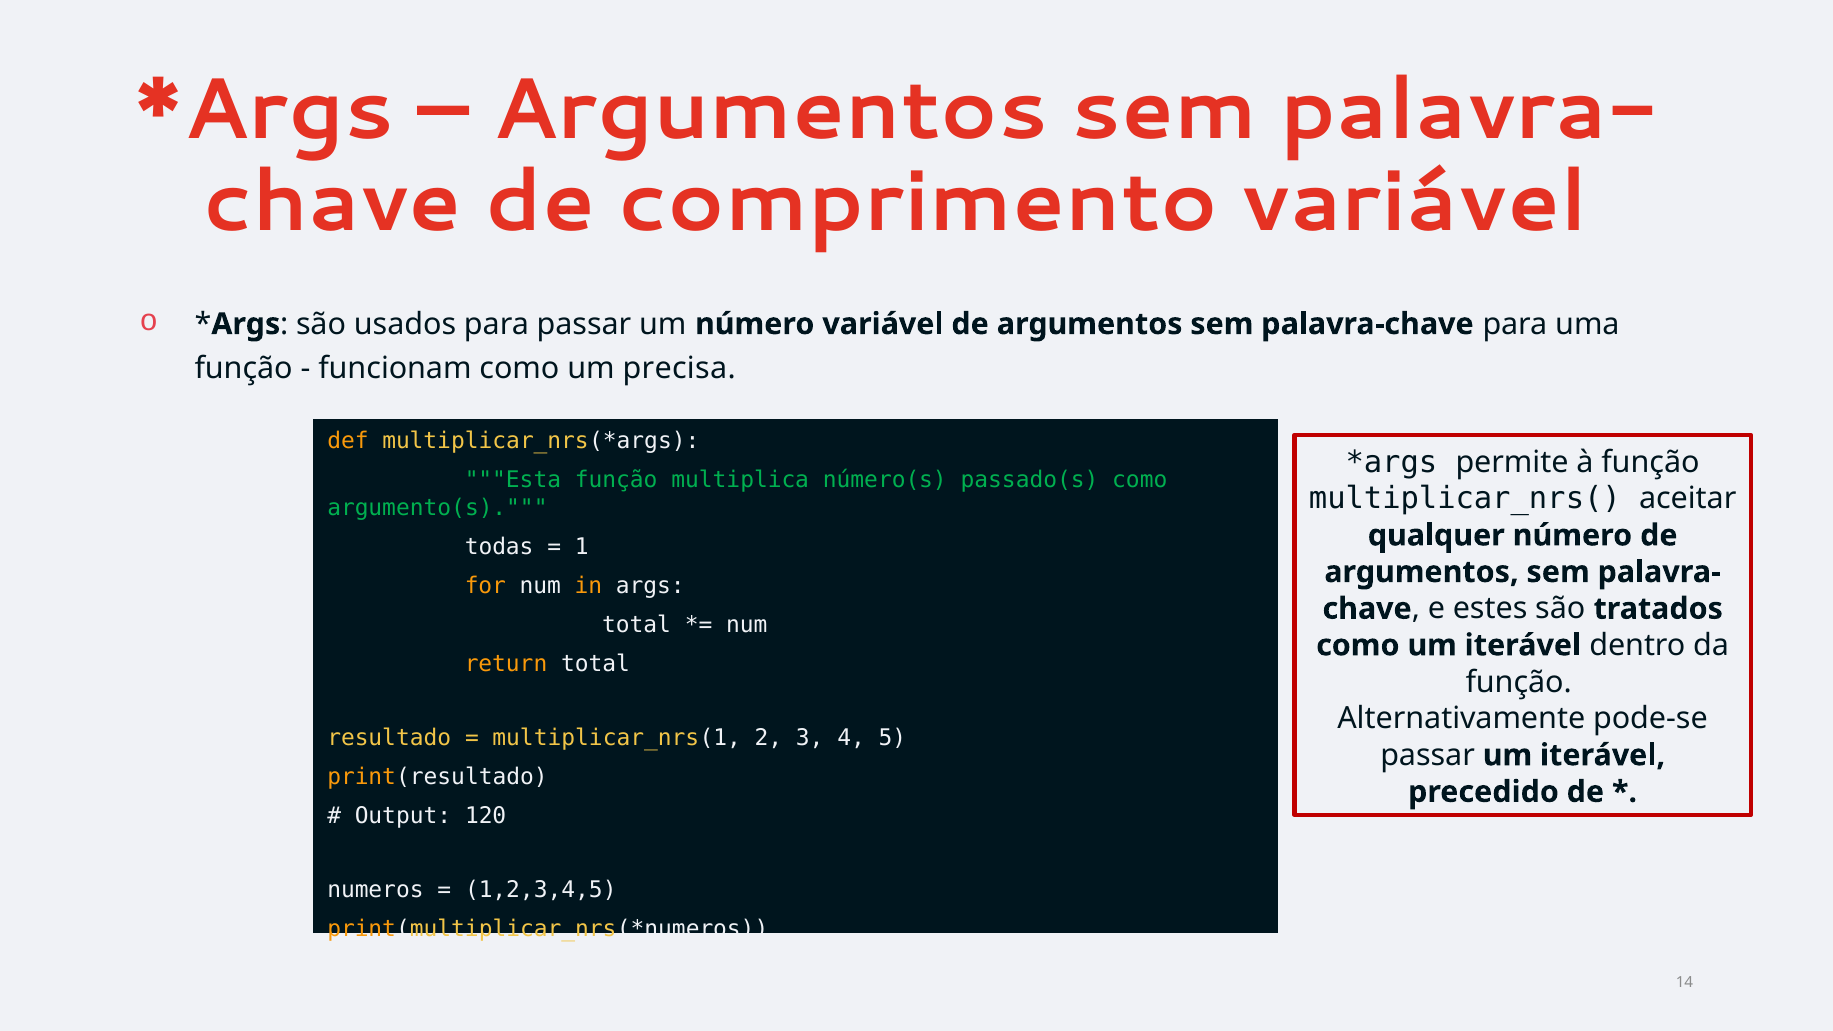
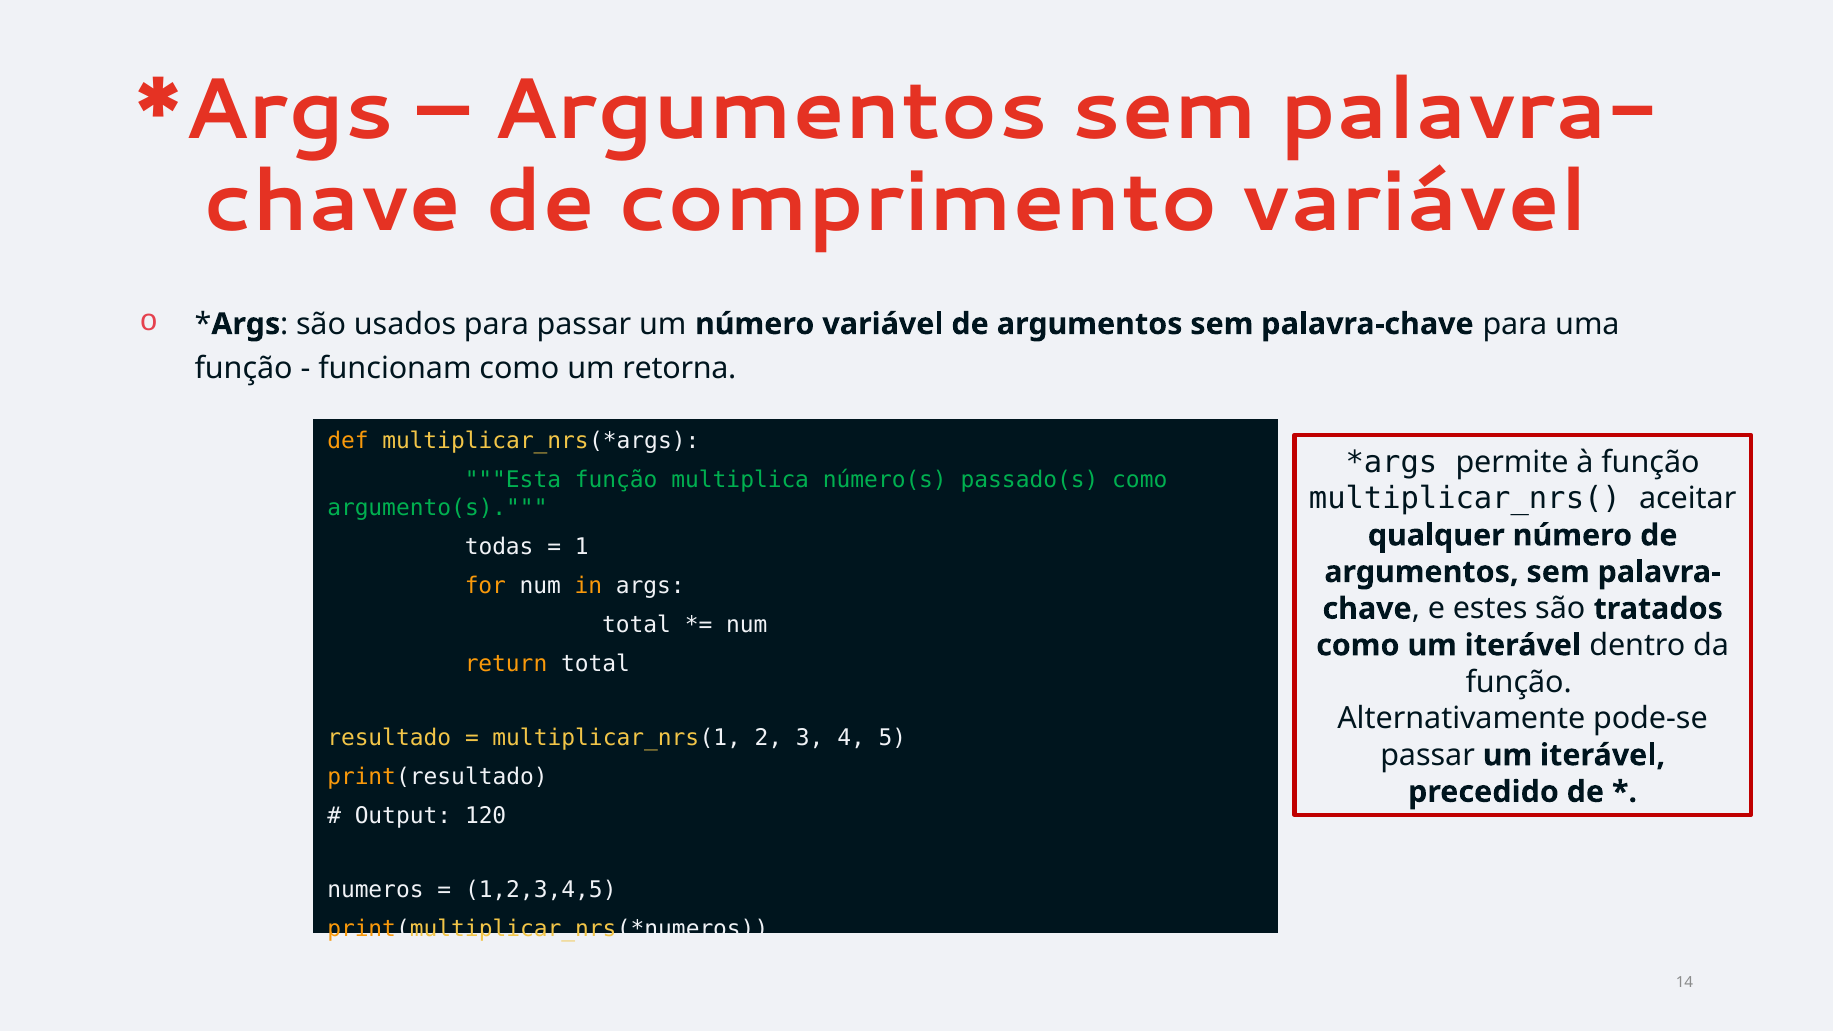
precisa: precisa -> retorna
